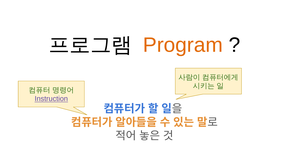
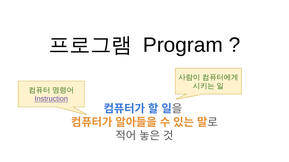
Program colour: orange -> black
